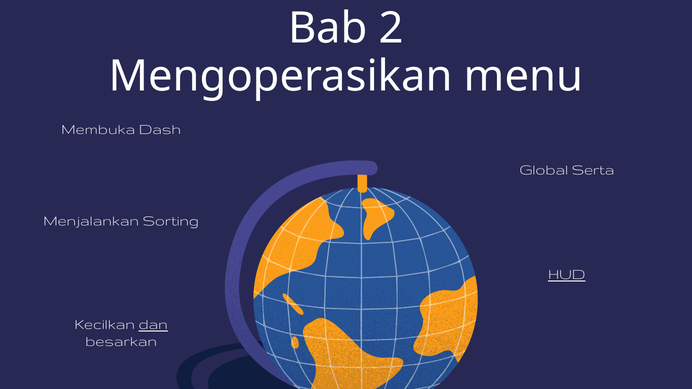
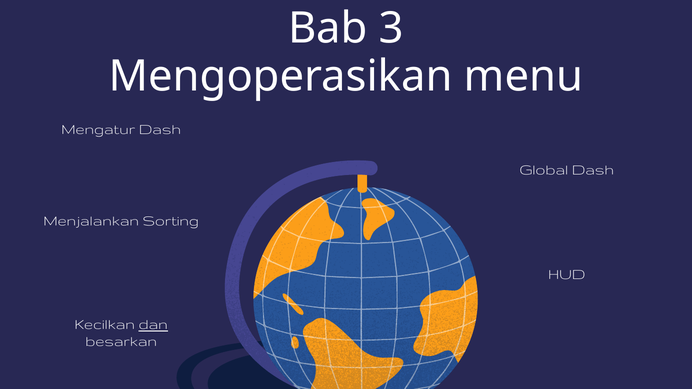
2: 2 -> 3
Membuka: Membuka -> Mengatur
Global Serta: Serta -> Dash
HUD underline: present -> none
